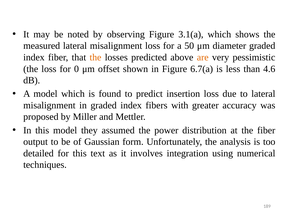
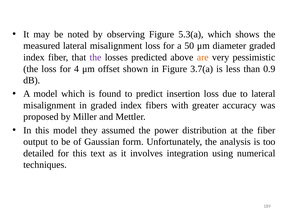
3.1(a: 3.1(a -> 5.3(a
the at (95, 57) colour: orange -> purple
0: 0 -> 4
6.7(a: 6.7(a -> 3.7(a
4.6: 4.6 -> 0.9
